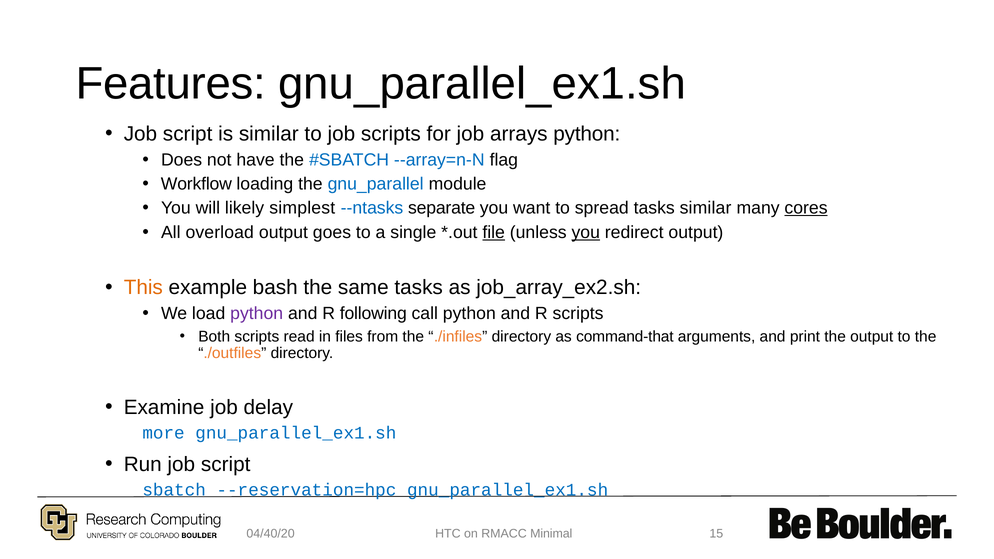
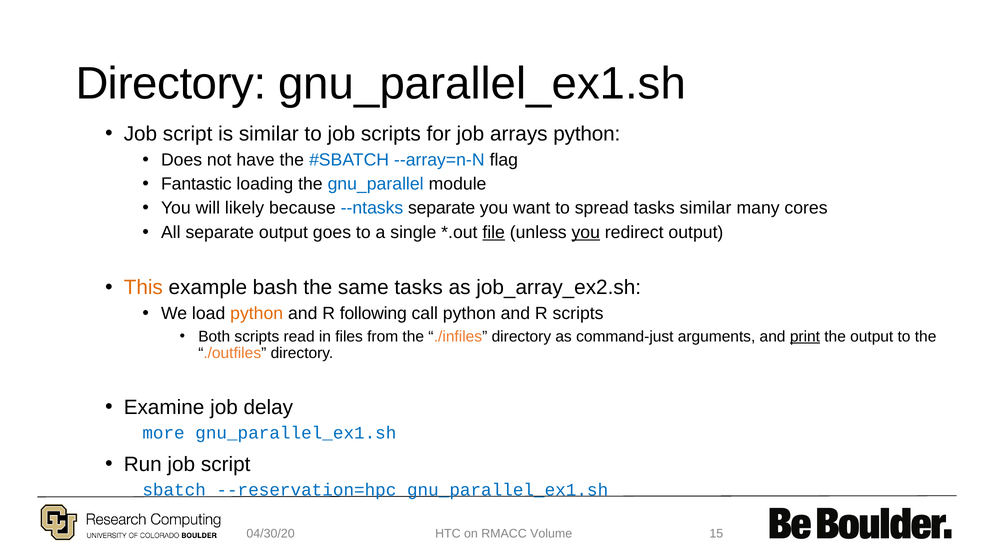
Features at (171, 84): Features -> Directory
Workflow: Workflow -> Fantastic
simplest: simplest -> because
cores underline: present -> none
All overload: overload -> separate
python at (257, 313) colour: purple -> orange
command-that: command-that -> command-just
print underline: none -> present
04/40/20: 04/40/20 -> 04/30/20
Minimal: Minimal -> Volume
